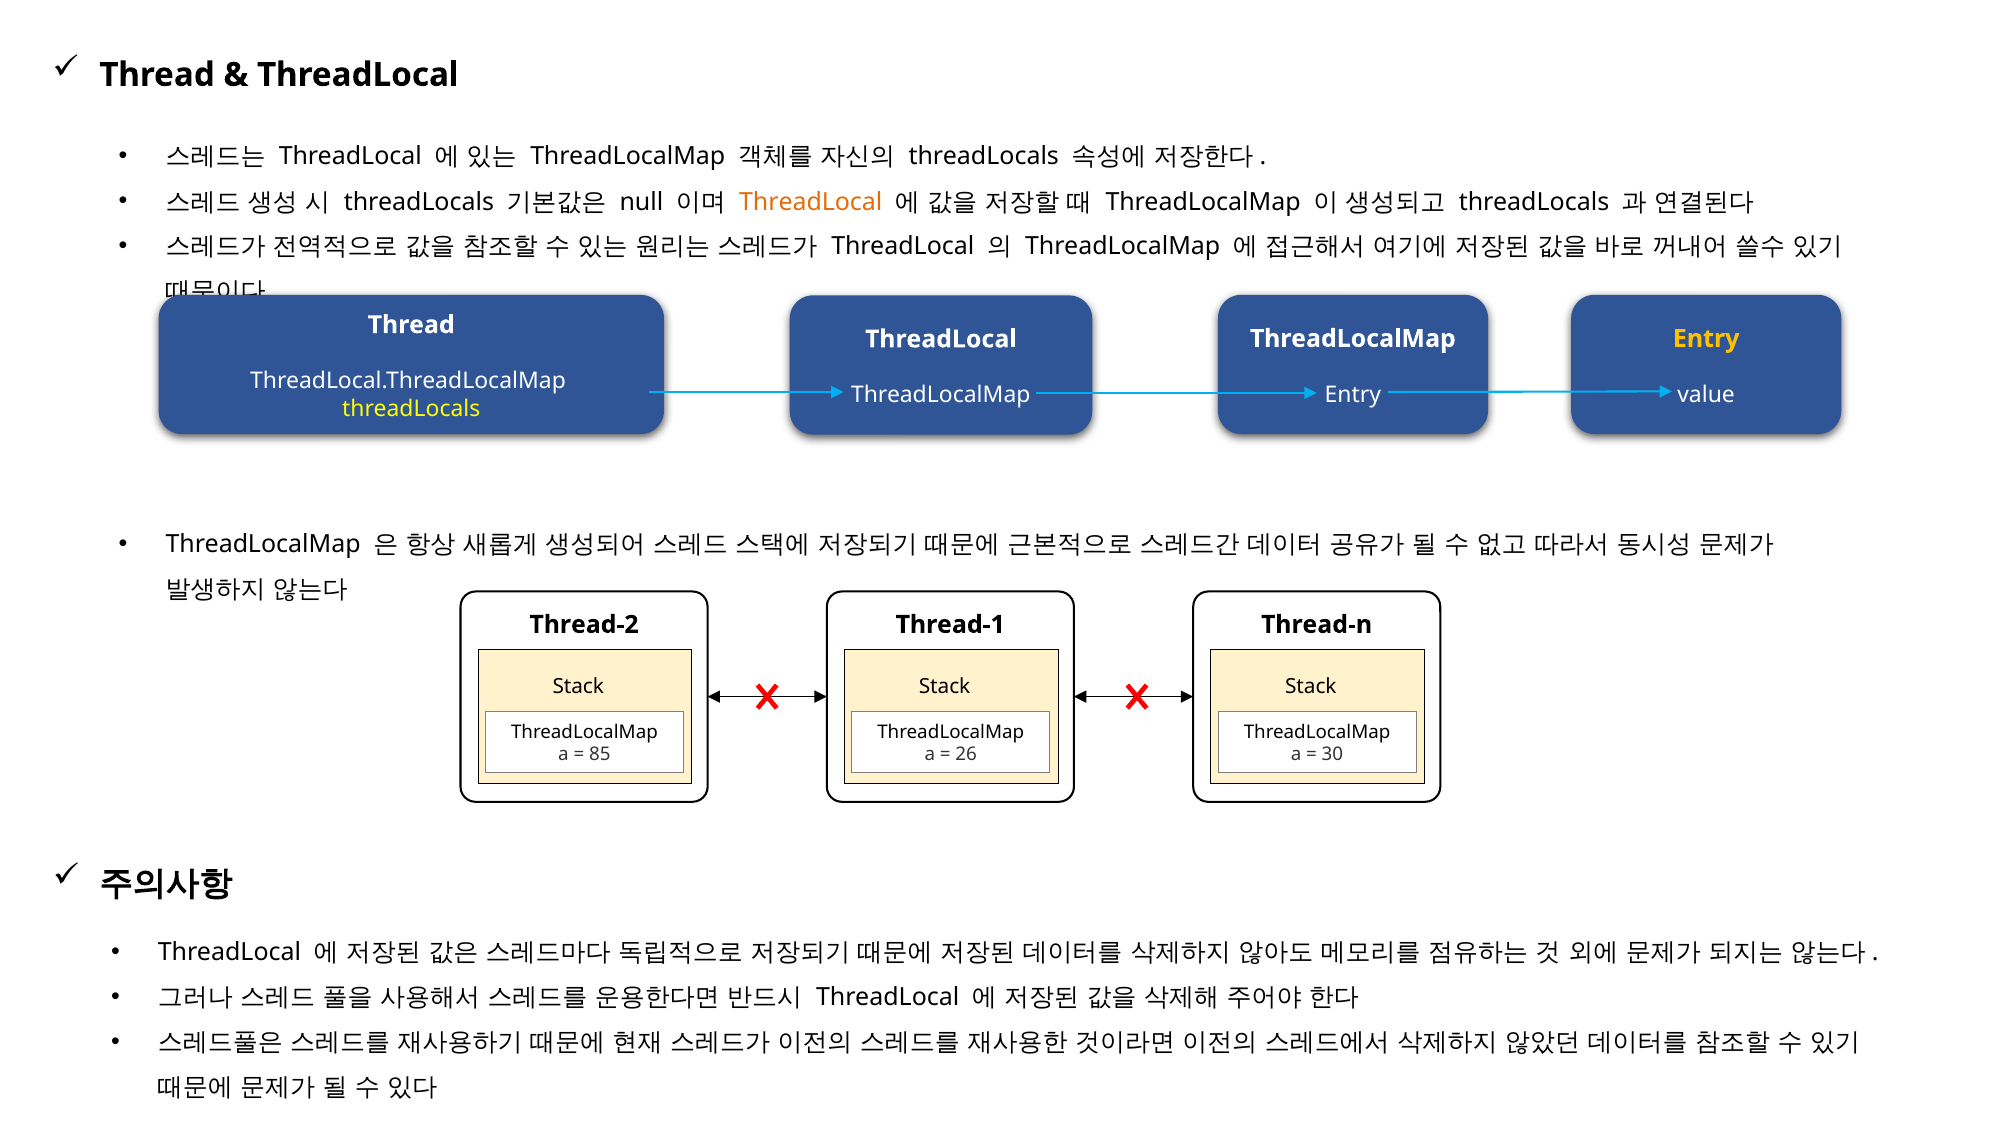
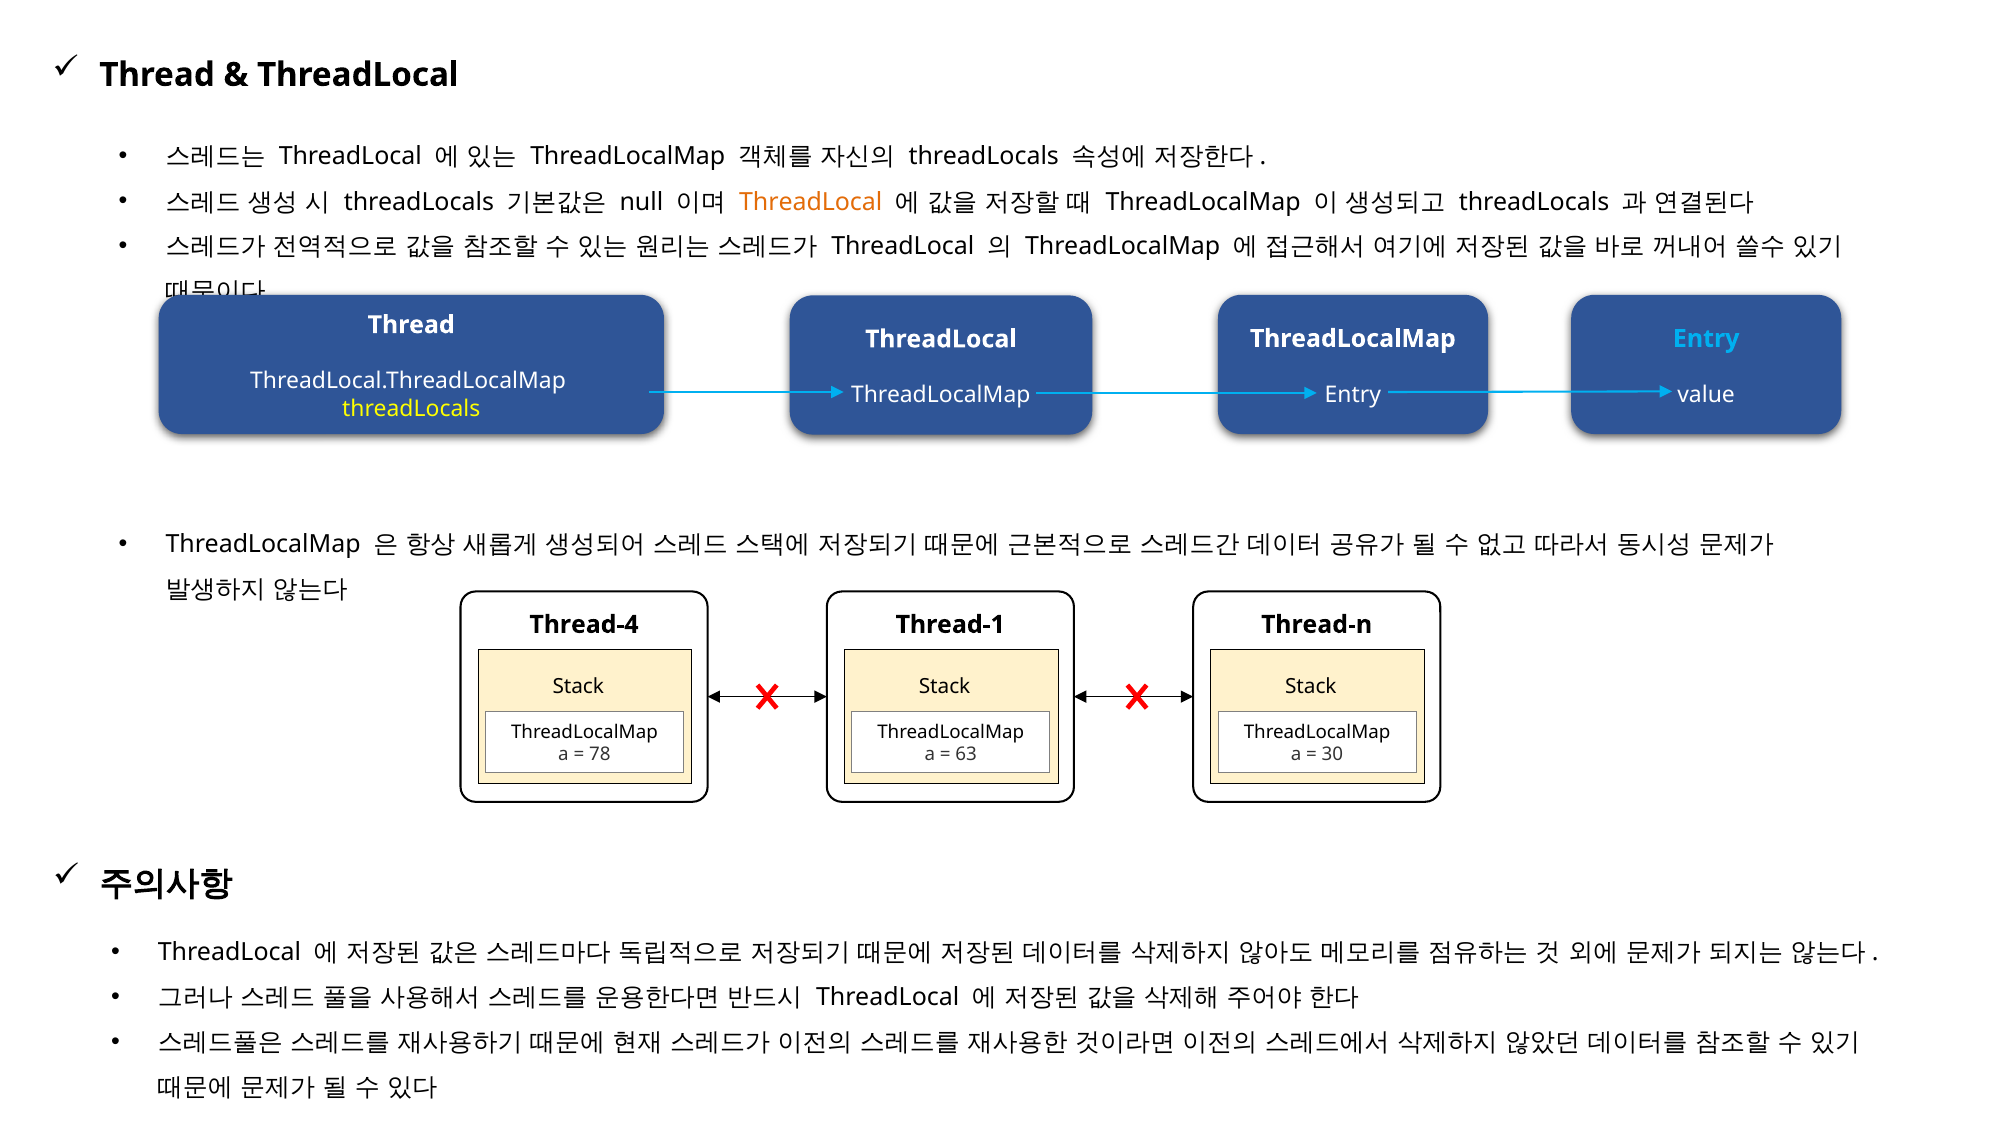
Entry at (1706, 339) colour: yellow -> light blue
Thread-2: Thread-2 -> Thread-4
85: 85 -> 78
26: 26 -> 63
